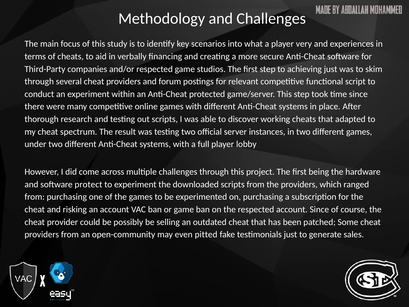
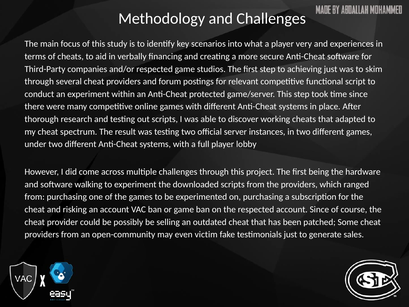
protect: protect -> walking
pitted: pitted -> victim
